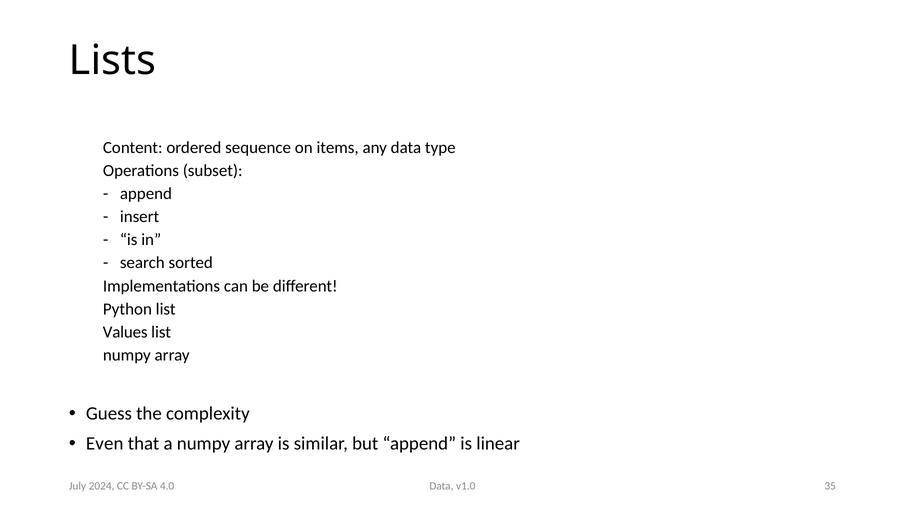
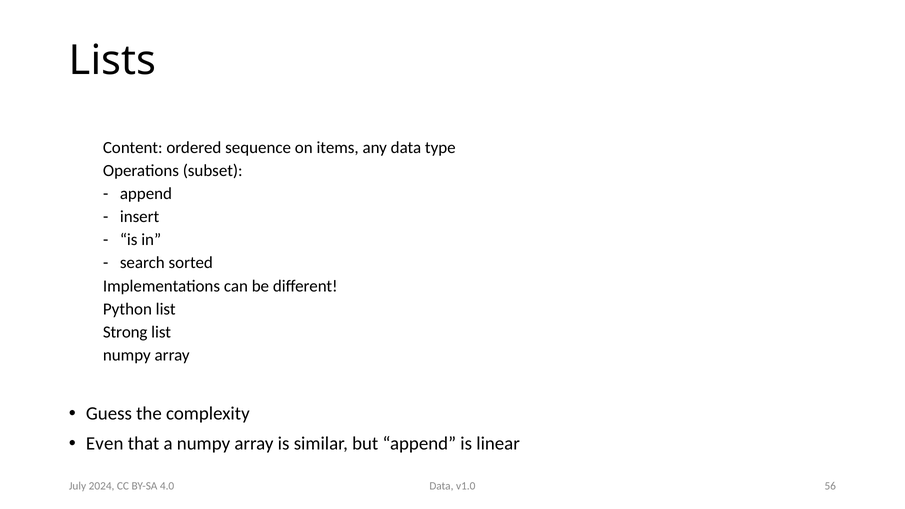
Values: Values -> Strong
35: 35 -> 56
